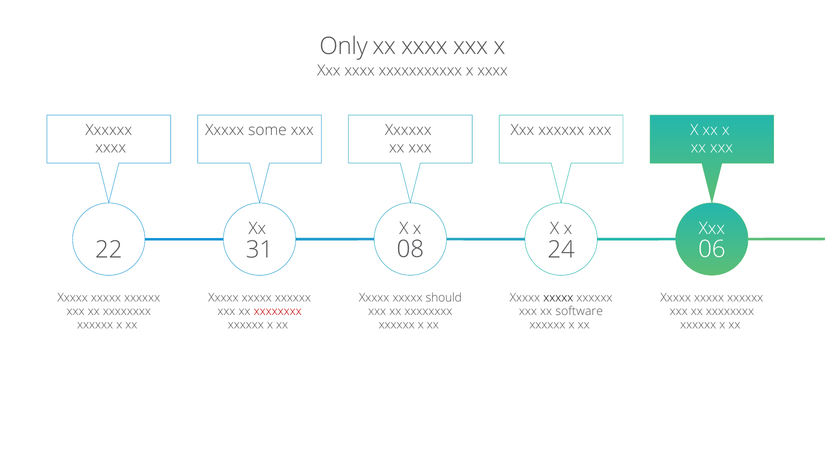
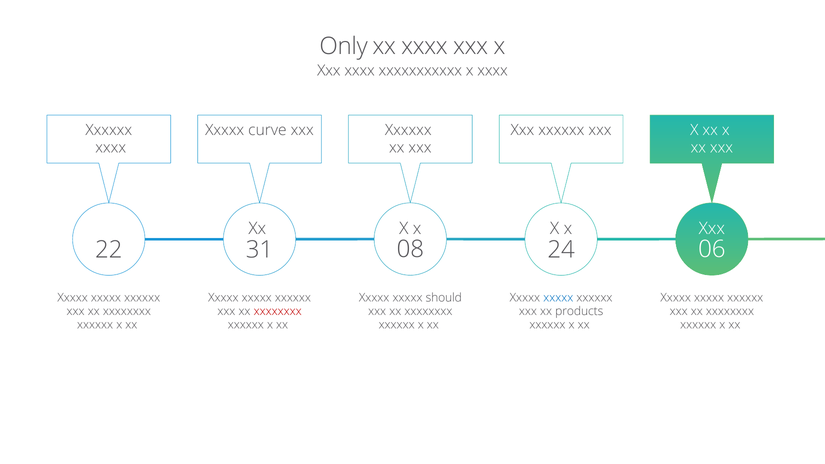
some: some -> curve
xxxxx at (558, 298) colour: black -> blue
software: software -> products
